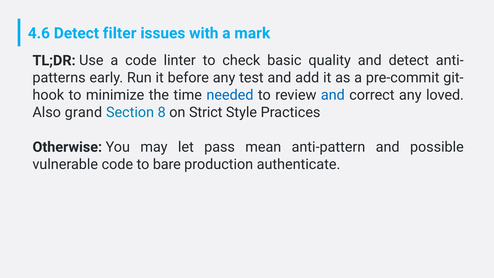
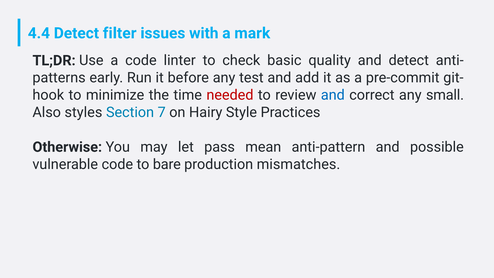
4.6: 4.6 -> 4.4
needed colour: blue -> red
loved: loved -> small
grand: grand -> styles
8: 8 -> 7
Strict: Strict -> Hairy
authenticate: authenticate -> mismatches
